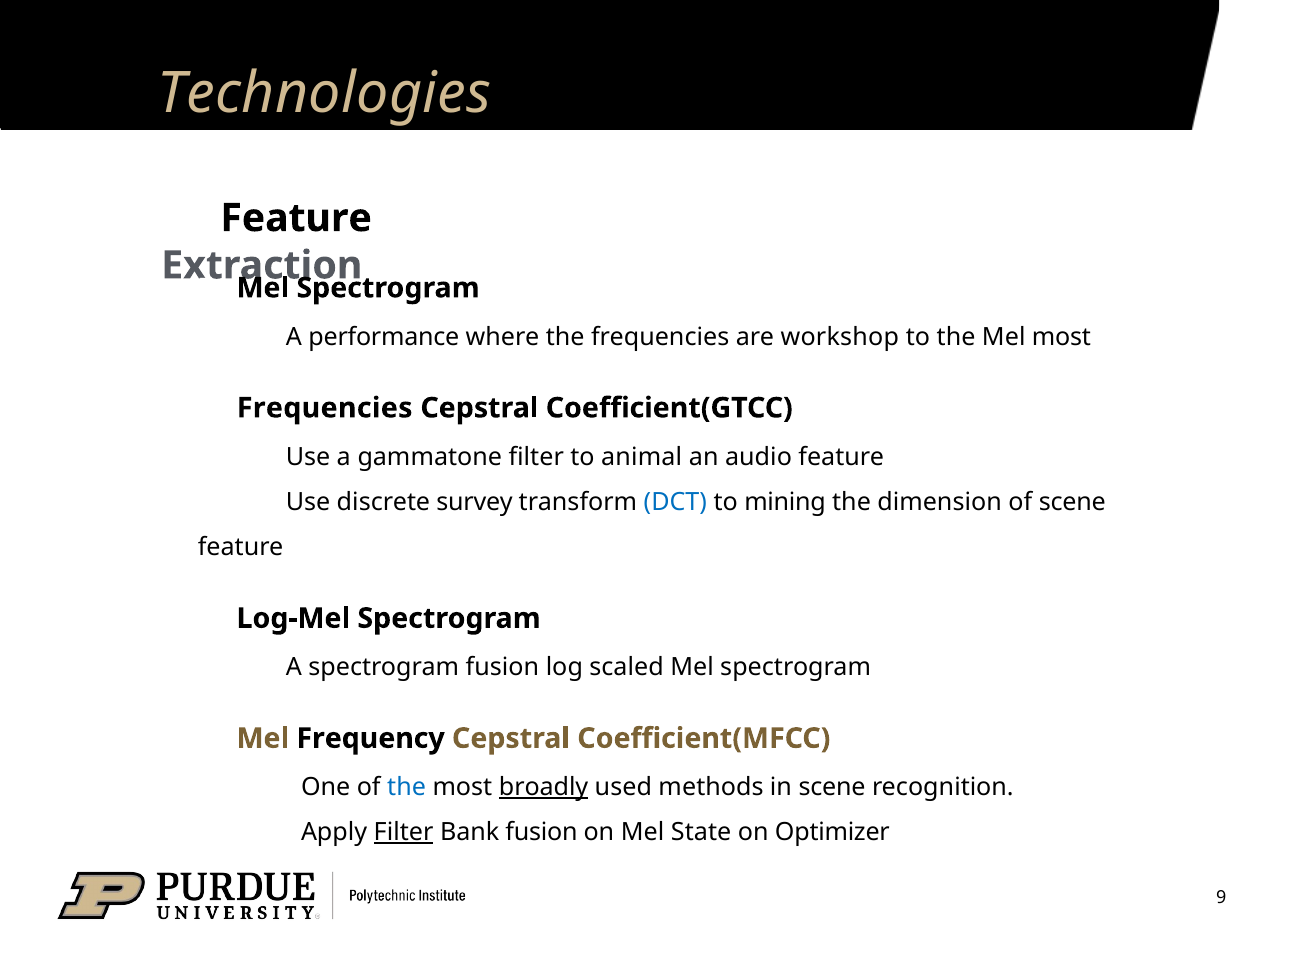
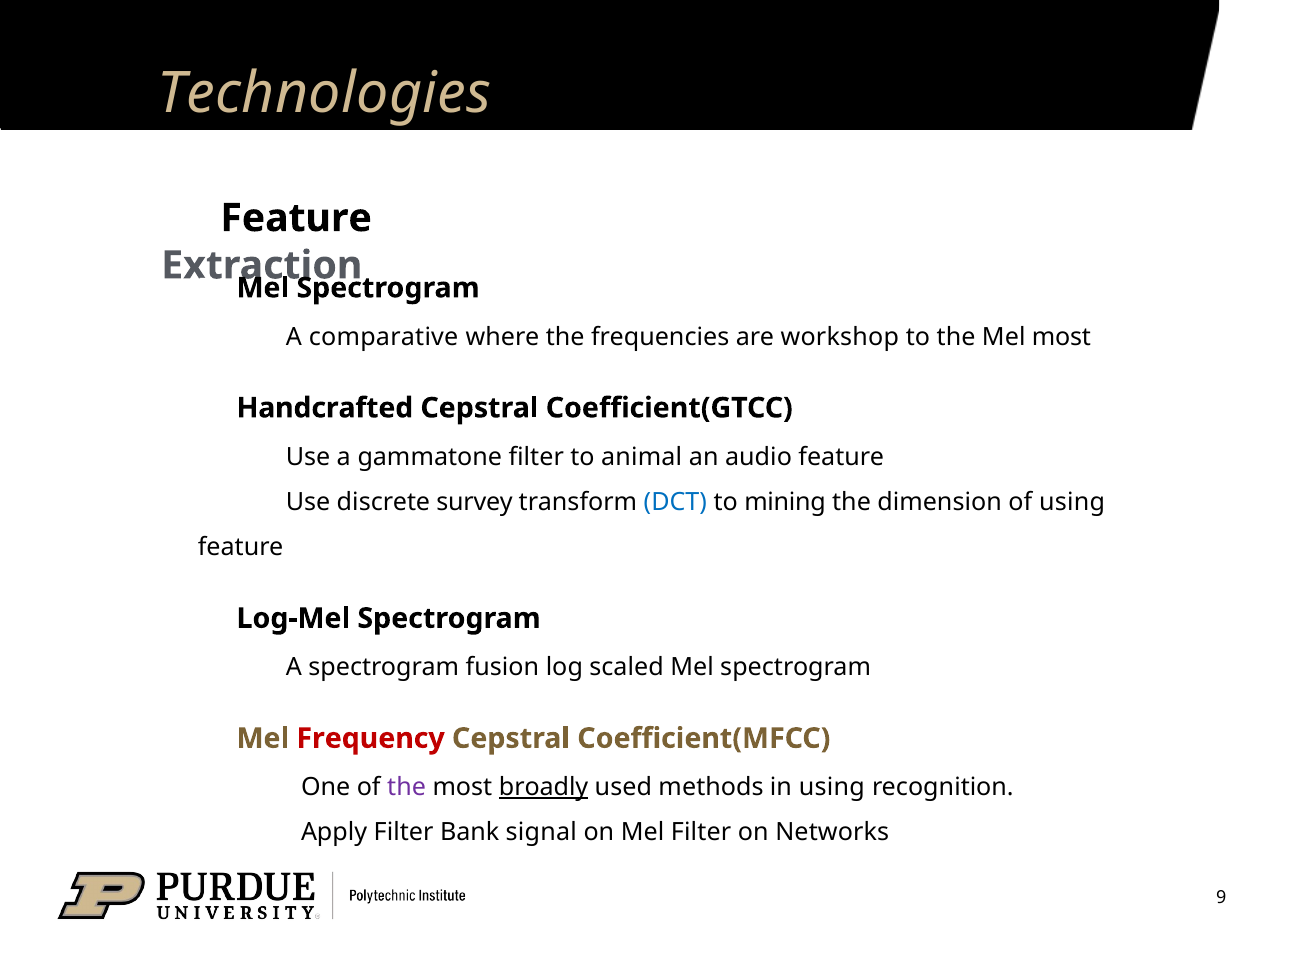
performance: performance -> comparative
Frequencies at (325, 408): Frequencies -> Handcrafted
of scene: scene -> using
Frequency colour: black -> red
the at (407, 787) colour: blue -> purple
in scene: scene -> using
Filter at (404, 832) underline: present -> none
Bank fusion: fusion -> signal
Mel State: State -> Filter
Optimizer: Optimizer -> Networks
